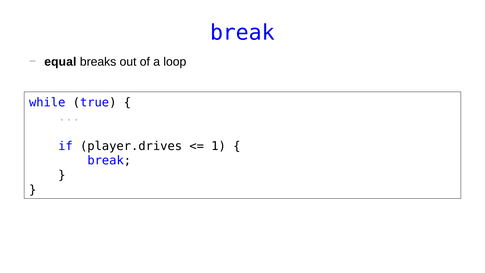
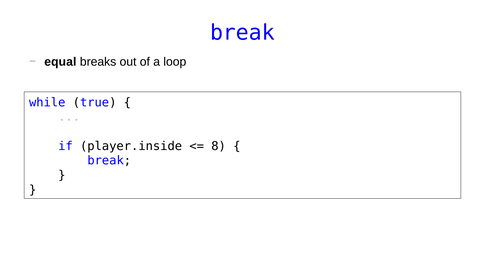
player.drives: player.drives -> player.inside
1: 1 -> 8
